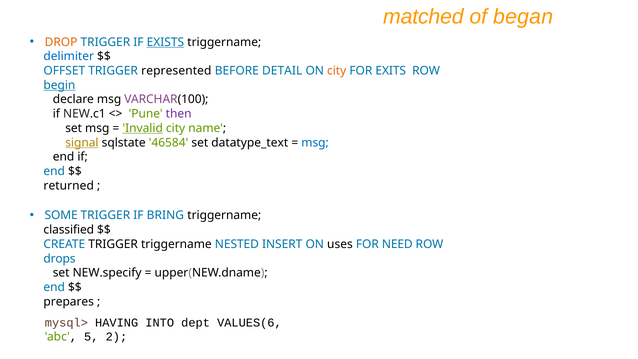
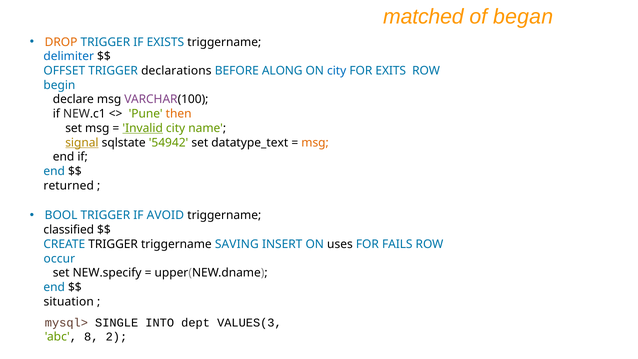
EXISTS underline: present -> none
represented: represented -> declarations
DETAIL: DETAIL -> ALONG
city at (337, 71) colour: orange -> blue
begin underline: present -> none
then colour: purple -> orange
46584: 46584 -> 54942
msg at (315, 143) colour: blue -> orange
SOME: SOME -> BOOL
BRING: BRING -> AVOID
NESTED: NESTED -> SAVING
NEED: NEED -> FAILS
drops: drops -> occur
prepares: prepares -> situation
HAVING: HAVING -> SINGLE
VALUES(6: VALUES(6 -> VALUES(3
5: 5 -> 8
